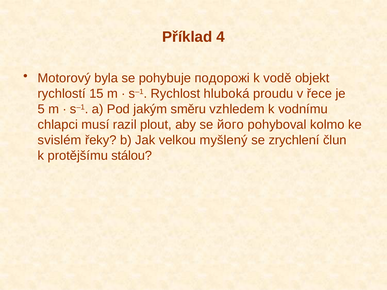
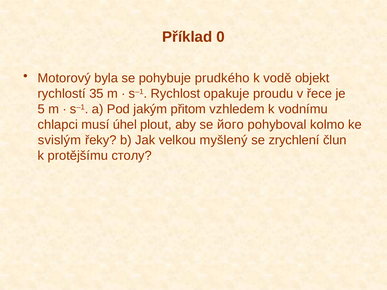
4: 4 -> 0
подорожі: подорожі -> prudkého
15: 15 -> 35
hluboká: hluboká -> opakuje
směru: směru -> přitom
razil: razil -> úhel
svislém: svislém -> svislým
stálou: stálou -> столу
